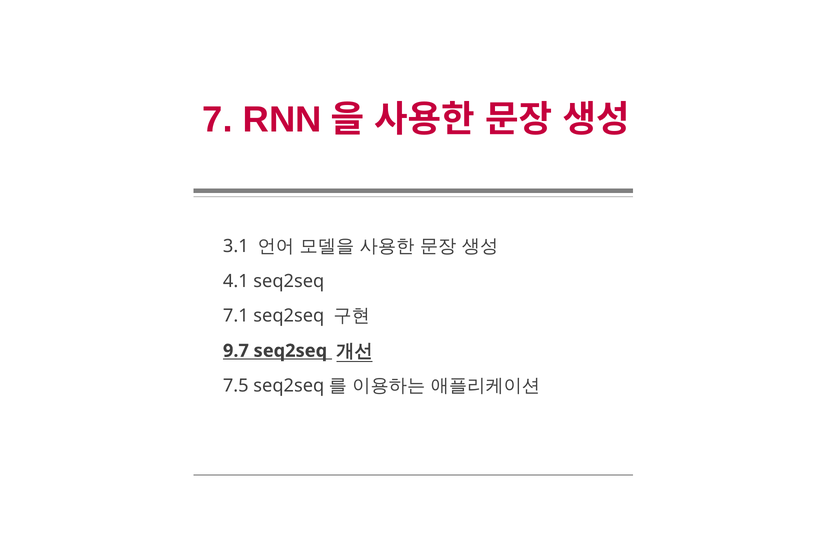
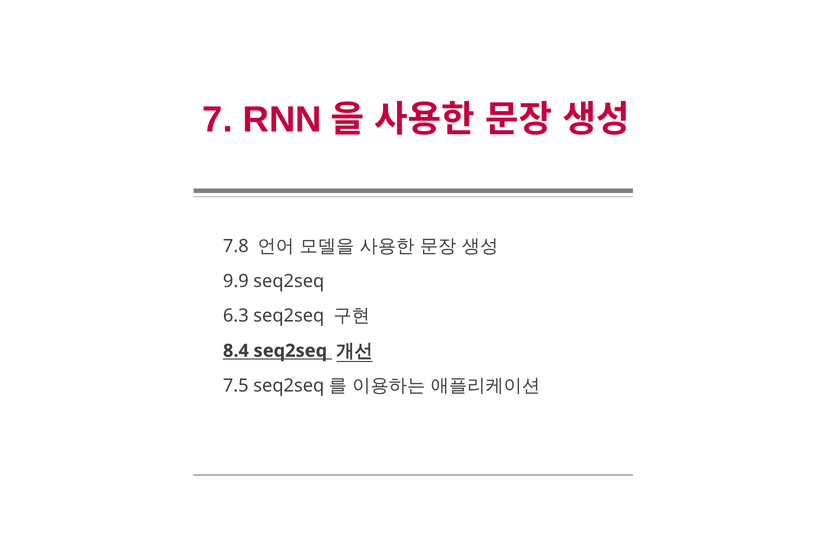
3.1: 3.1 -> 7.8
4.1: 4.1 -> 9.9
7.1: 7.1 -> 6.3
9.7: 9.7 -> 8.4
